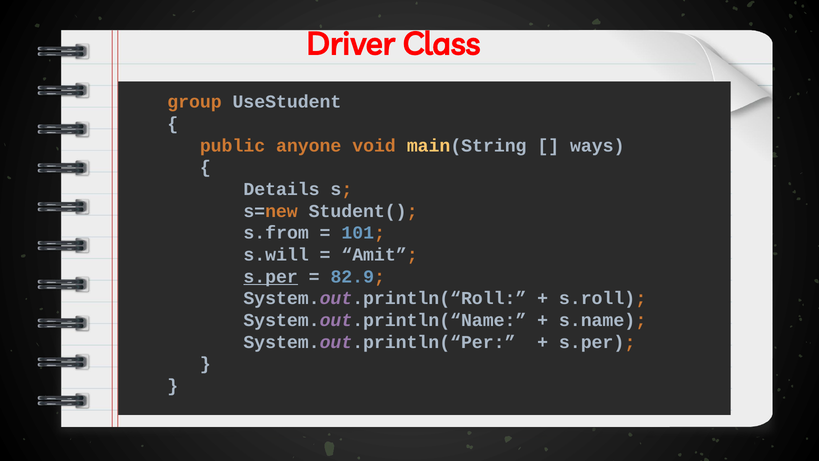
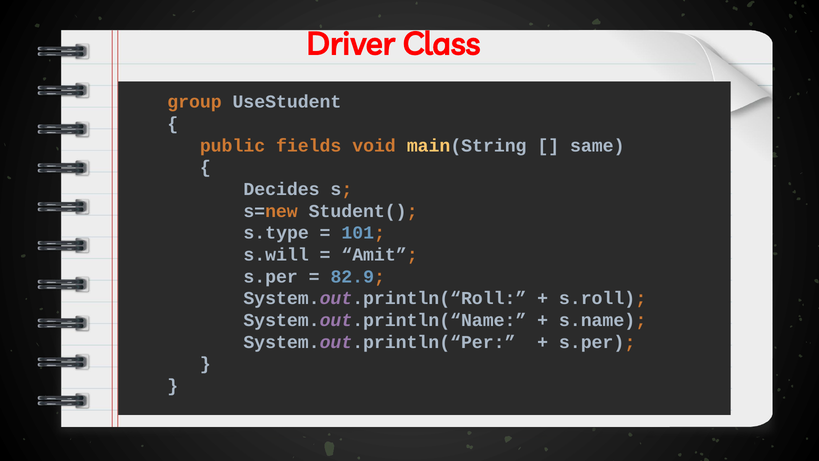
anyone: anyone -> fields
ways: ways -> same
Details: Details -> Decides
s.from: s.from -> s.type
s.per at (271, 276) underline: present -> none
